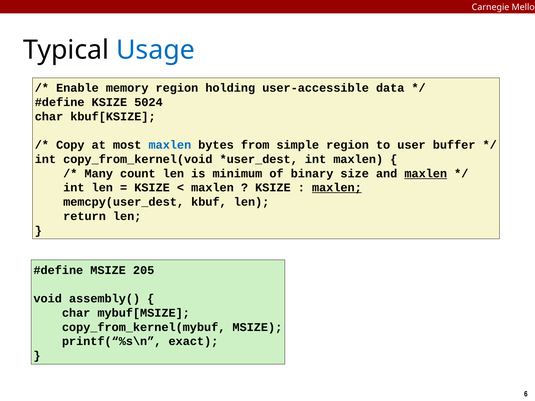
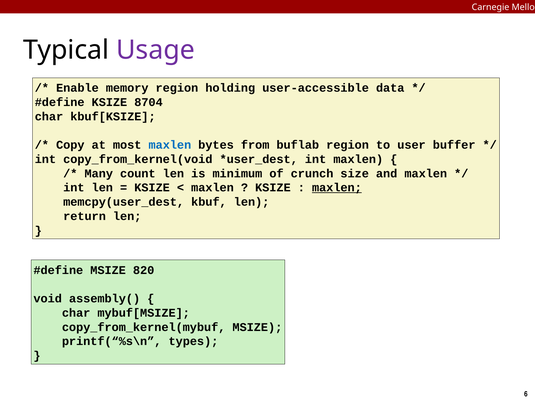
Usage colour: blue -> purple
5024: 5024 -> 8704
simple: simple -> buflab
binary: binary -> crunch
maxlen at (426, 174) underline: present -> none
205: 205 -> 820
exact: exact -> types
